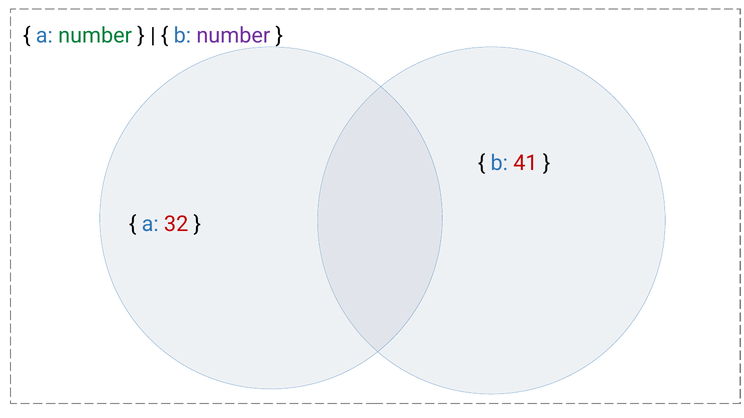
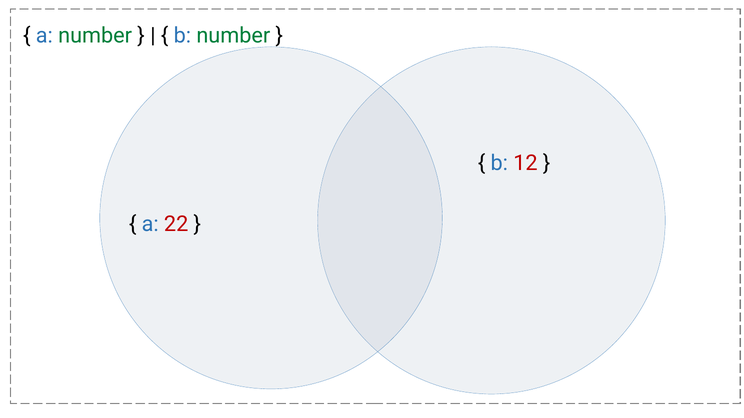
number at (233, 36) colour: purple -> green
41: 41 -> 12
32: 32 -> 22
